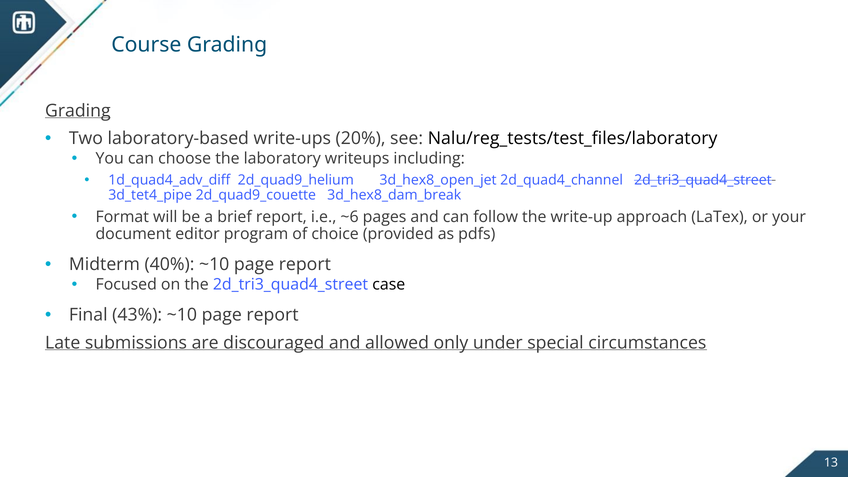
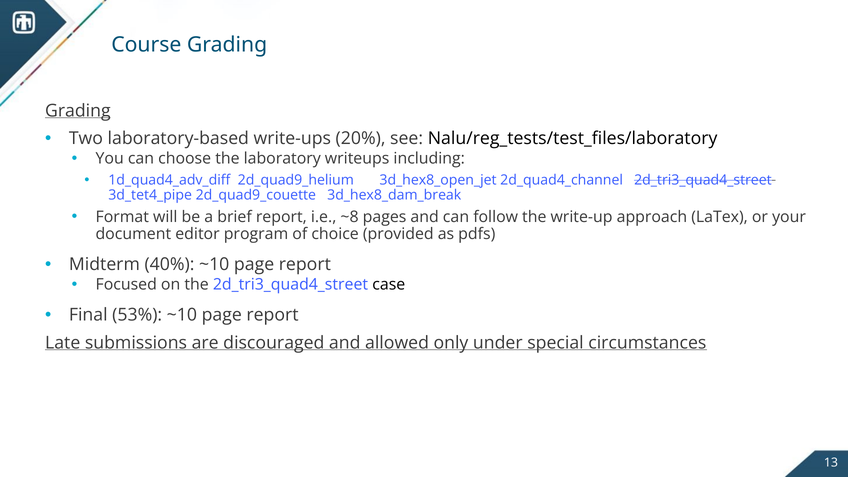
~6: ~6 -> ~8
43%: 43% -> 53%
